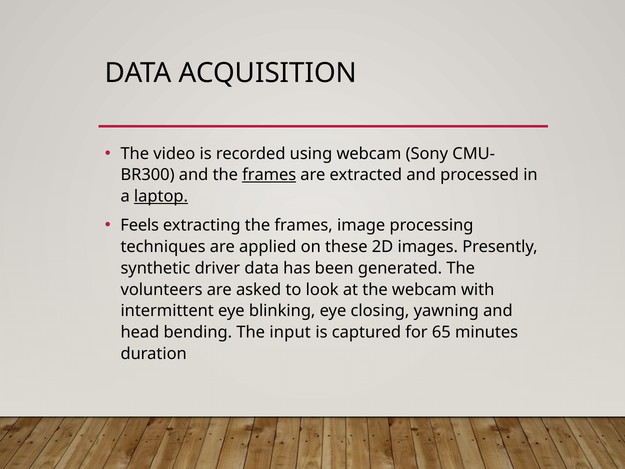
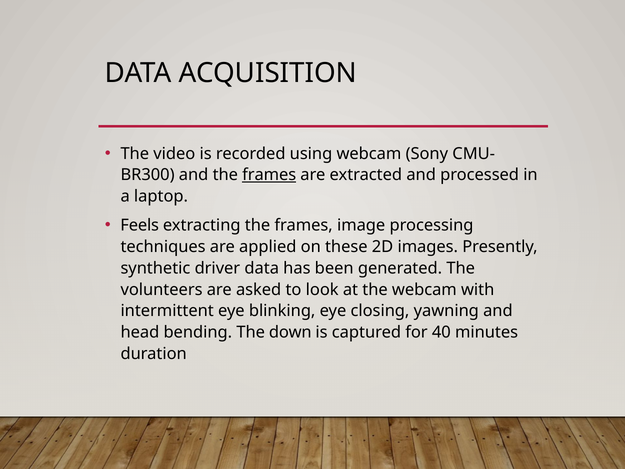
laptop underline: present -> none
input: input -> down
65: 65 -> 40
